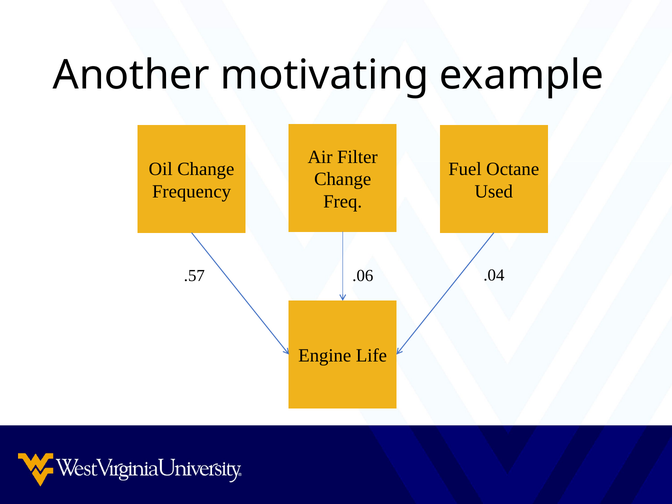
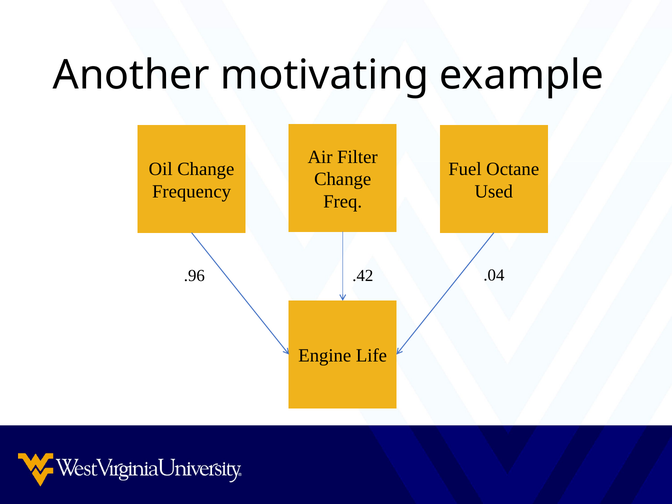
.57: .57 -> .96
.06: .06 -> .42
